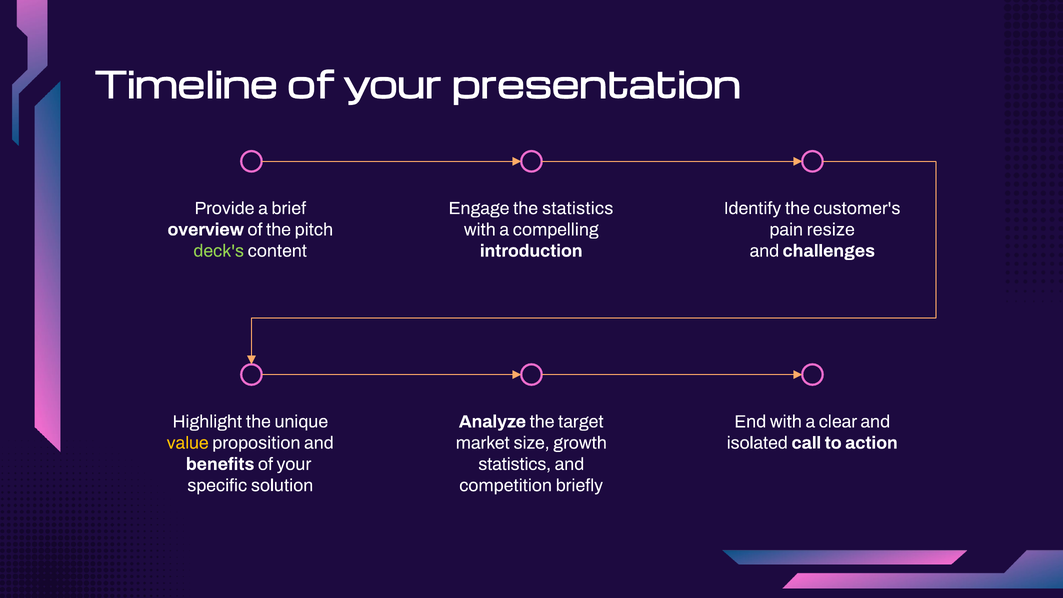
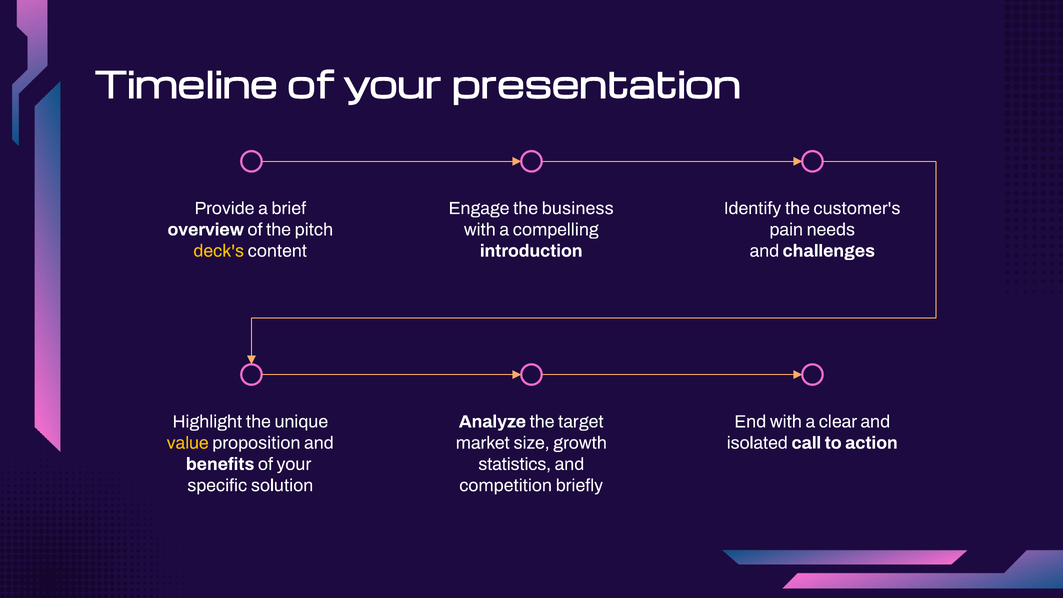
the statistics: statistics -> business
resize: resize -> needs
deck's colour: light green -> yellow
